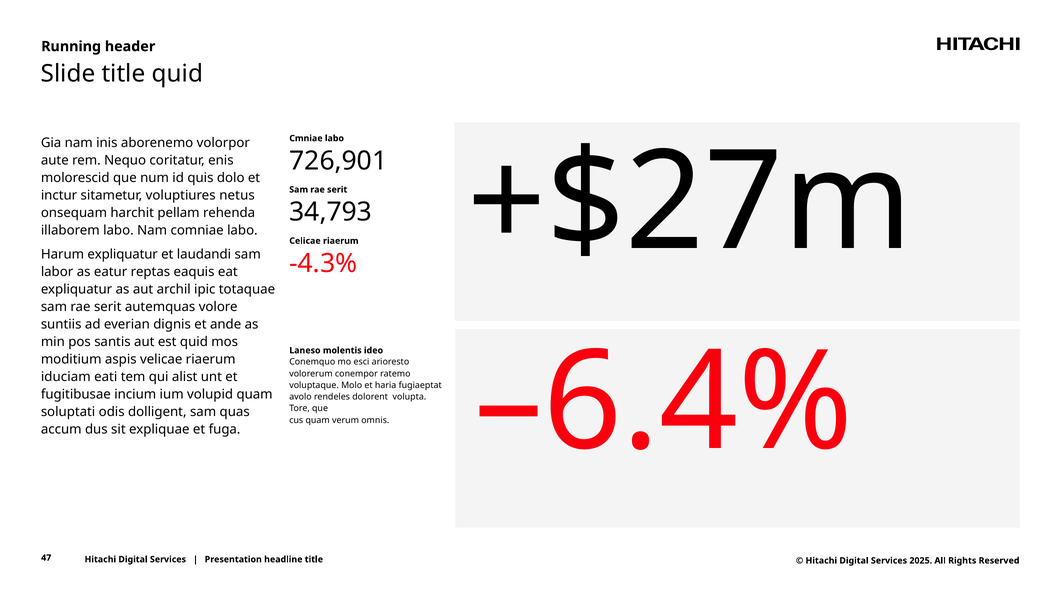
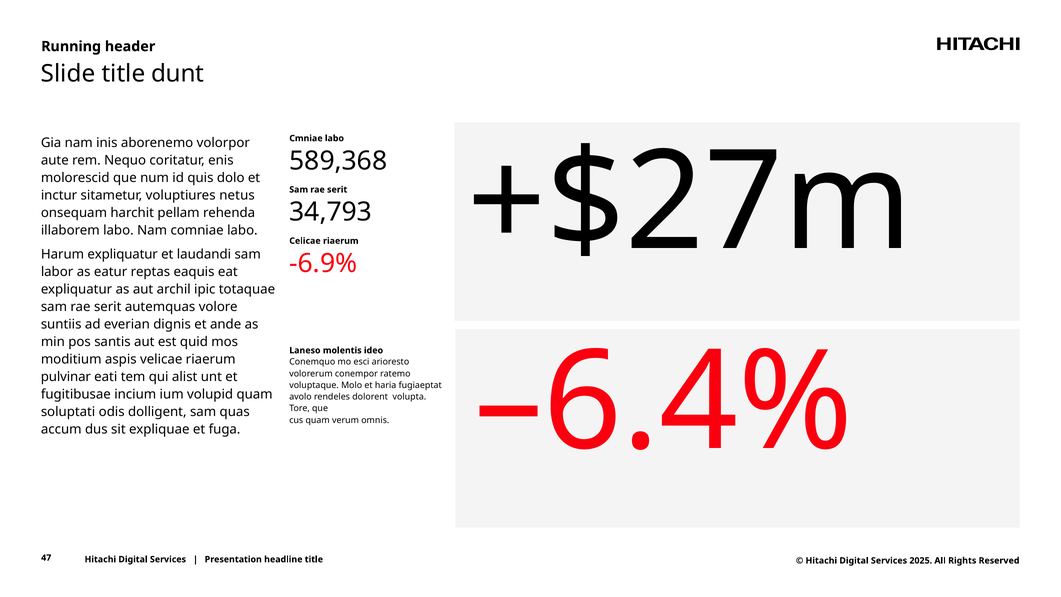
title quid: quid -> dunt
726,901: 726,901 -> 589,368
-4.3%: -4.3% -> -6.9%
iduciam: iduciam -> pulvinar
